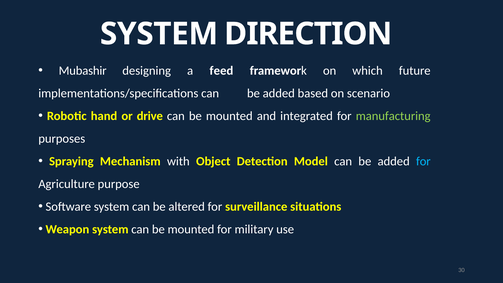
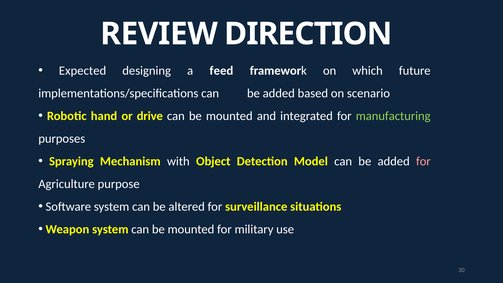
SYSTEM at (159, 34): SYSTEM -> REVIEW
Mubashir: Mubashir -> Expected
for at (423, 161) colour: light blue -> pink
